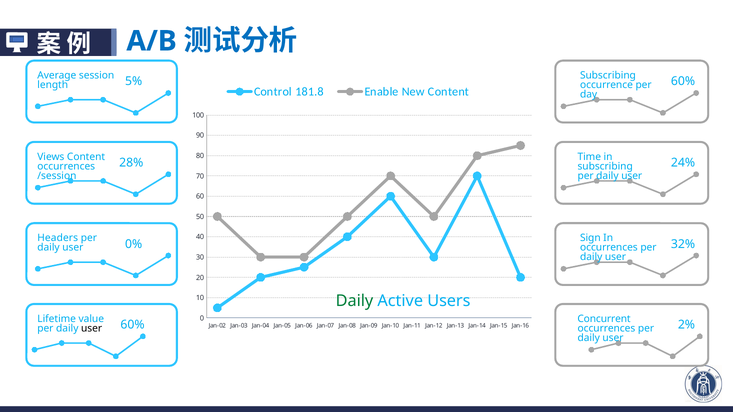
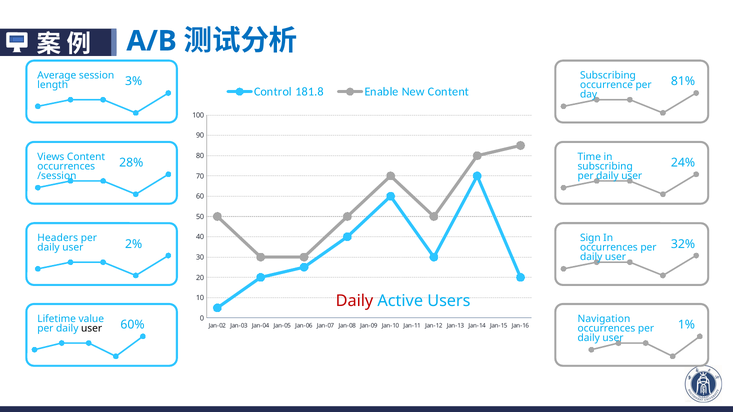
60% at (683, 82): 60% -> 81%
5%: 5% -> 3%
0%: 0% -> 2%
Daily at (354, 301) colour: green -> red
Concurrent: Concurrent -> Navigation
2%: 2% -> 1%
